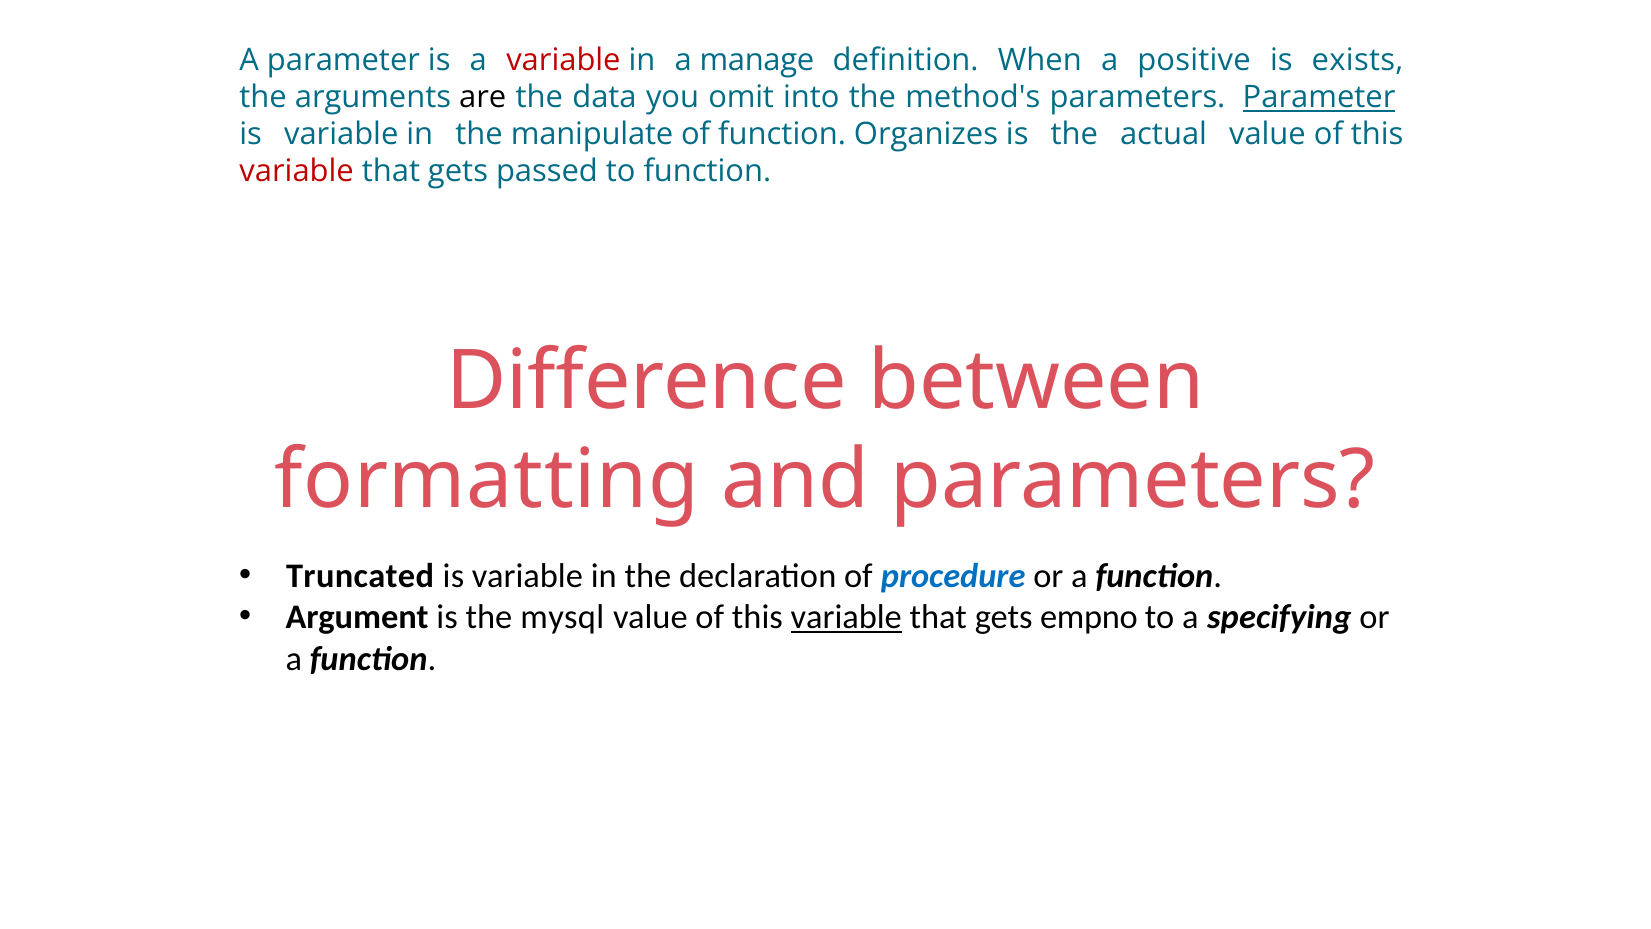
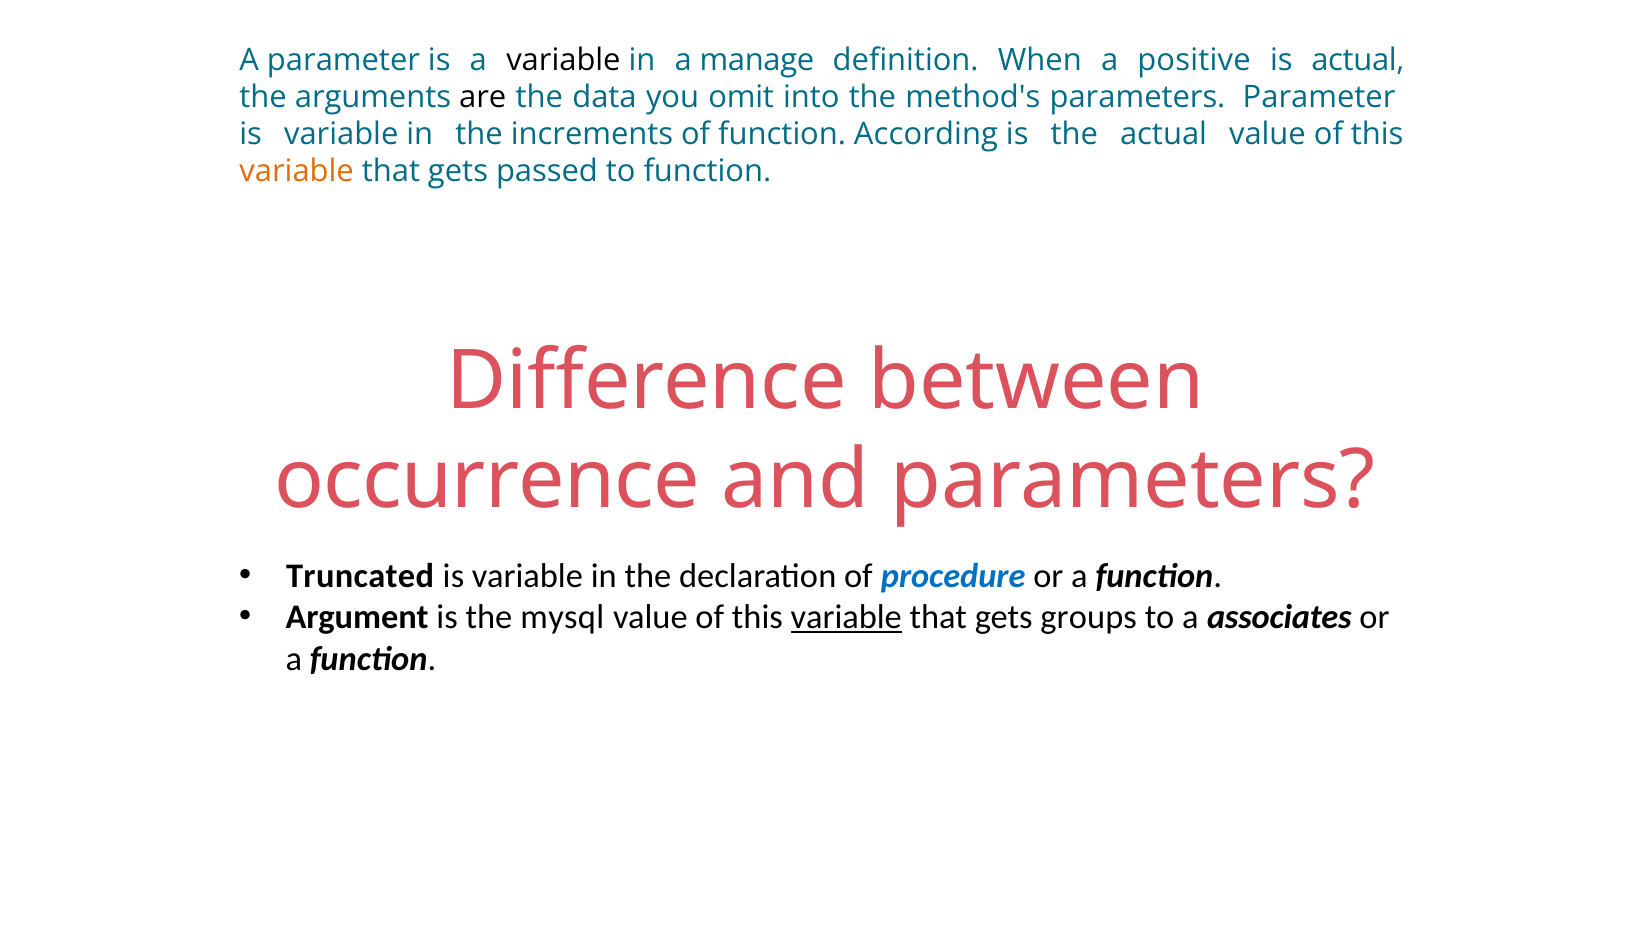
variable at (563, 60) colour: red -> black
is exists: exists -> actual
Parameter at (1319, 97) underline: present -> none
manipulate: manipulate -> increments
Organizes: Organizes -> According
variable at (297, 172) colour: red -> orange
formatting: formatting -> occurrence
empno: empno -> groups
specifying: specifying -> associates
